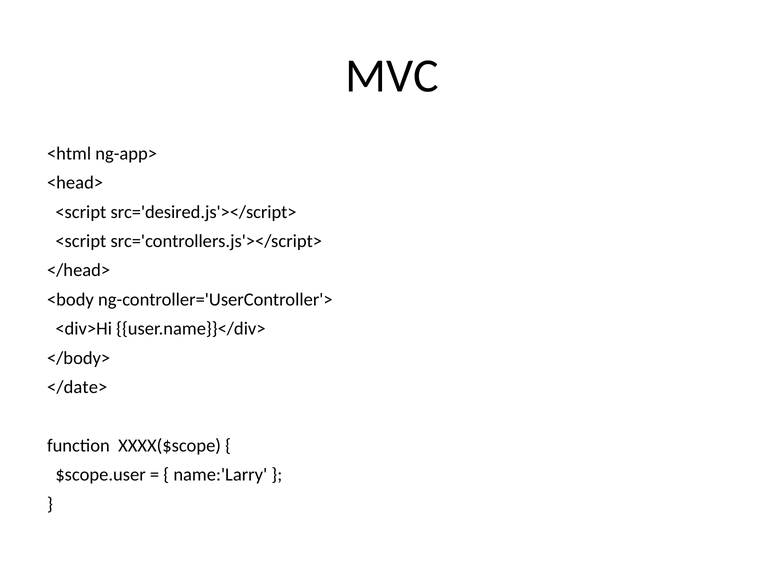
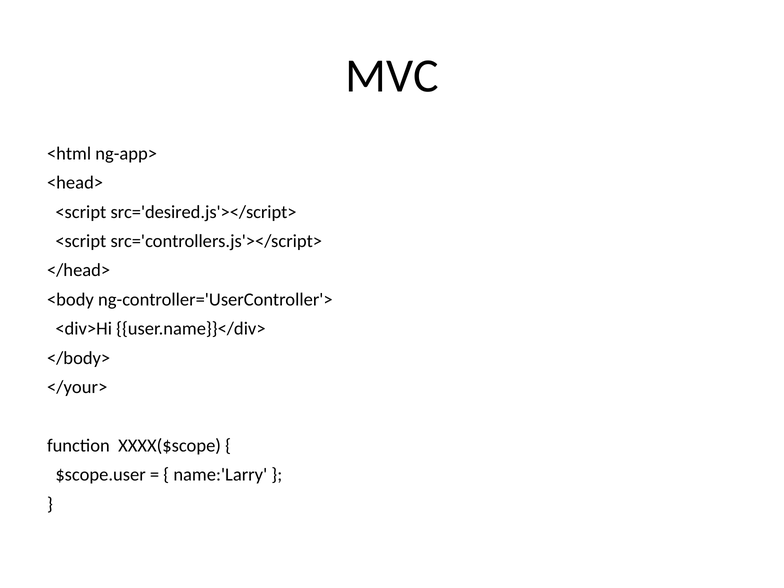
</date>: </date> -> </your>
